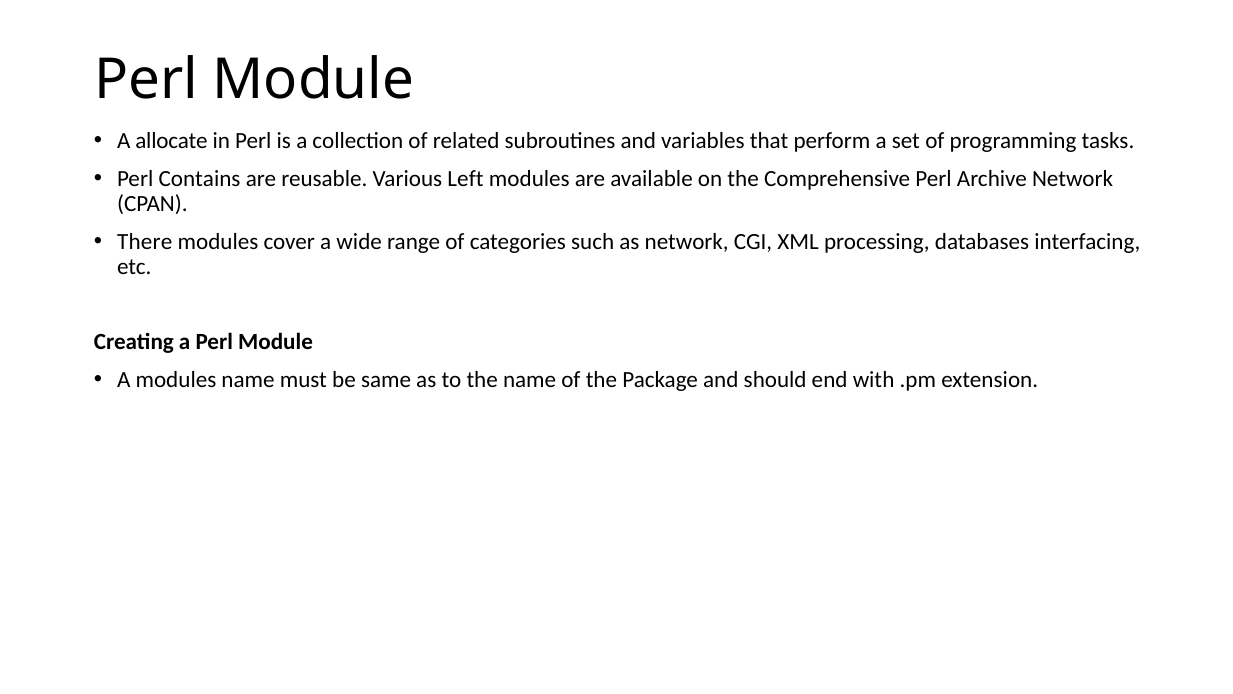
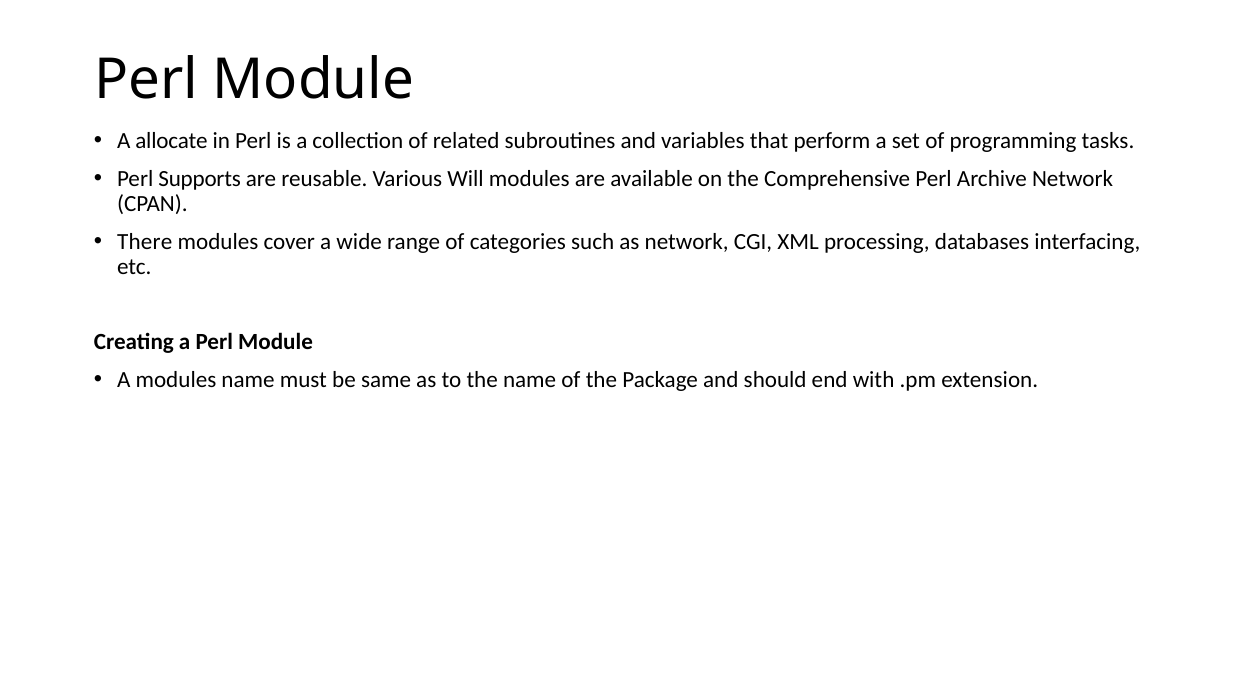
Contains: Contains -> Supports
Left: Left -> Will
